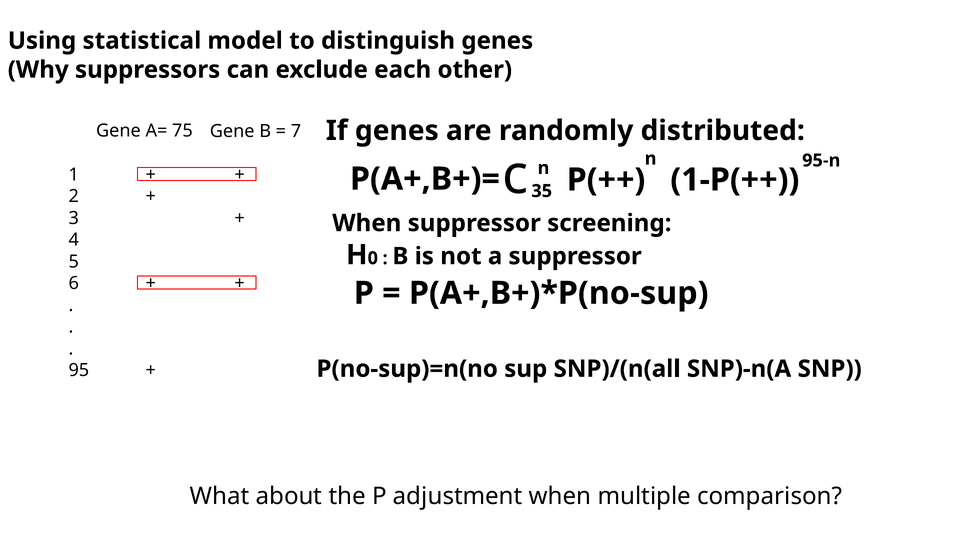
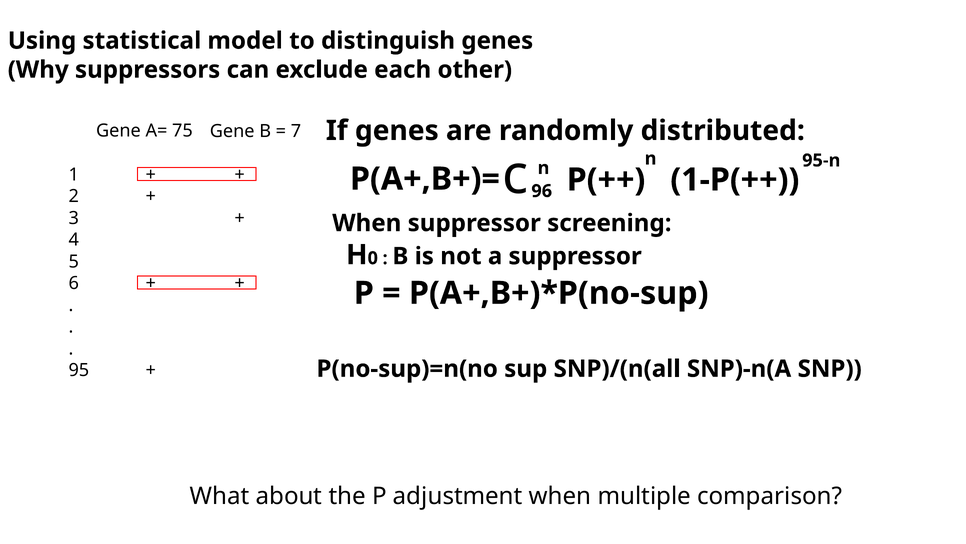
35: 35 -> 96
